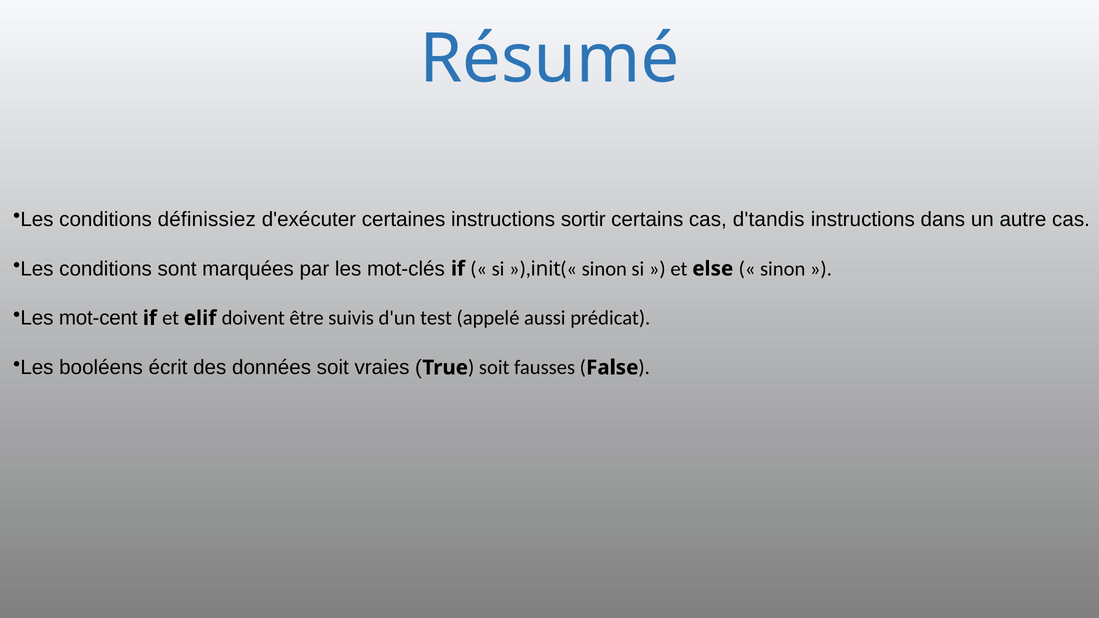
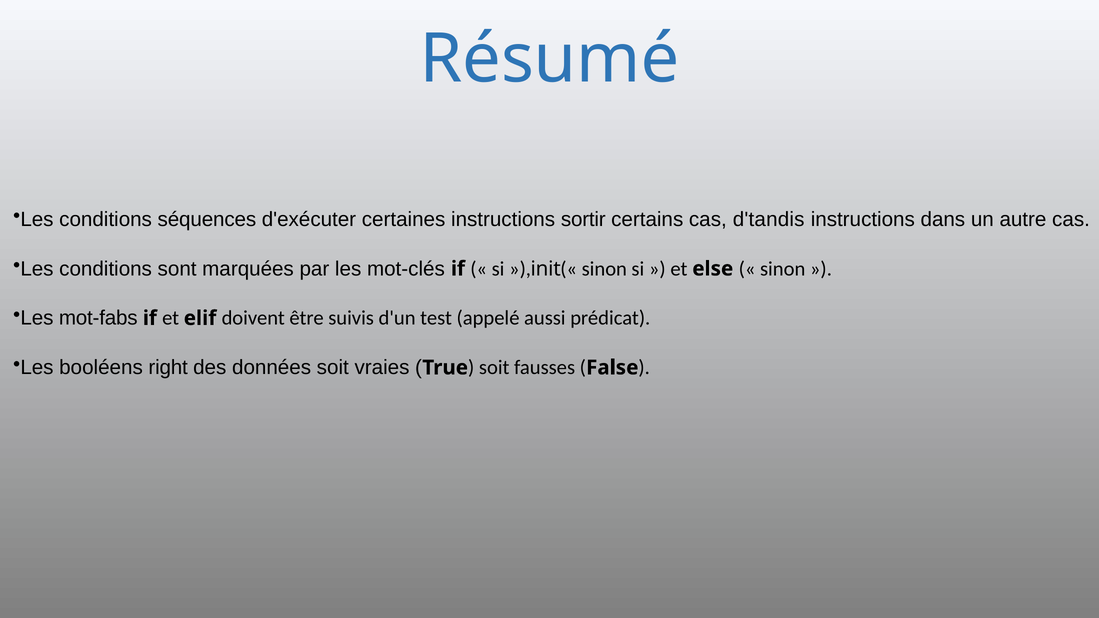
définissiez: définissiez -> séquences
mot-cent: mot-cent -> mot-fabs
écrit: écrit -> right
